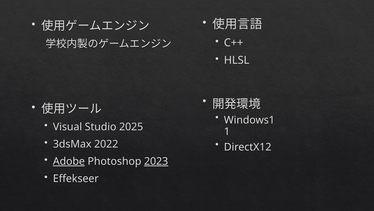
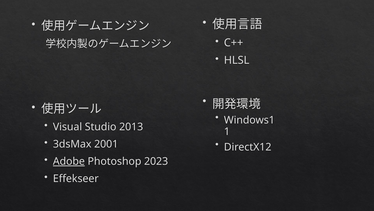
2025: 2025 -> 2013
2022: 2022 -> 2001
2023 underline: present -> none
